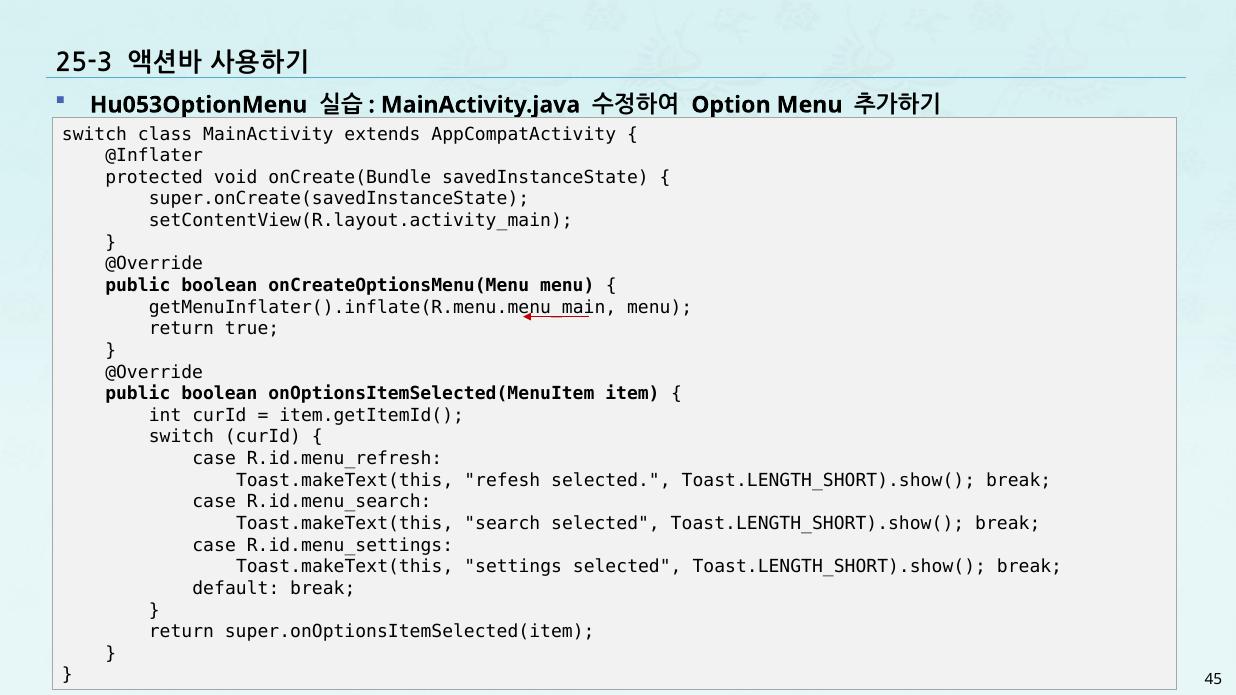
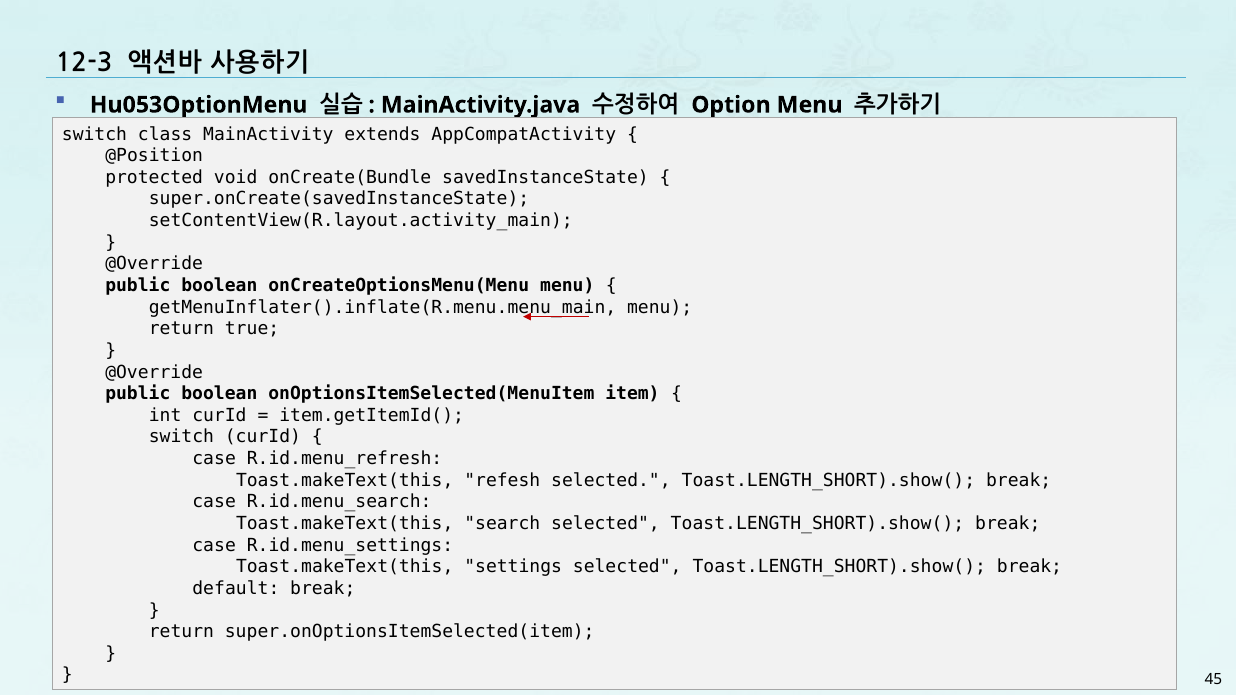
25-3: 25-3 -> 12-3
@Inflater: @Inflater -> @Position
